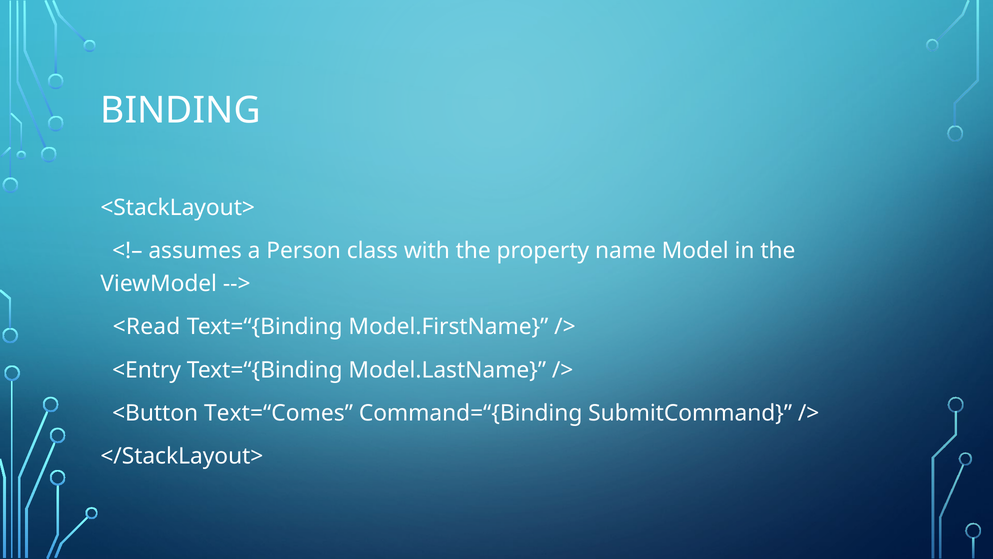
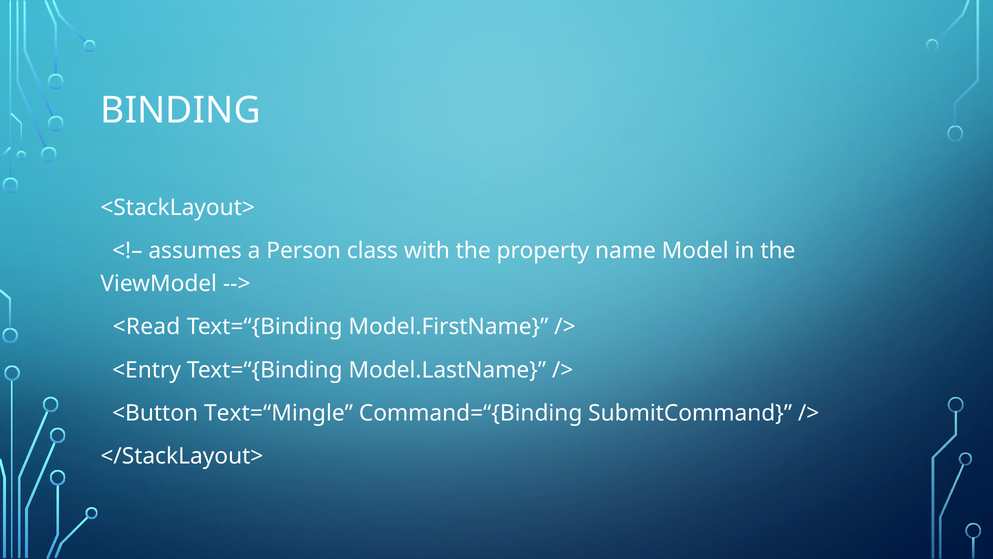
Text=“Comes: Text=“Comes -> Text=“Mingle
